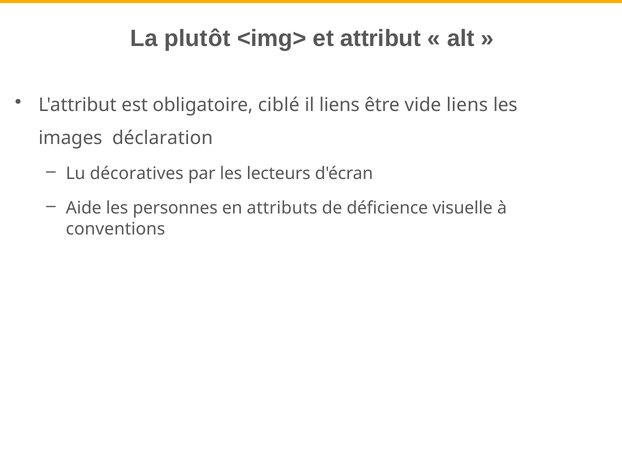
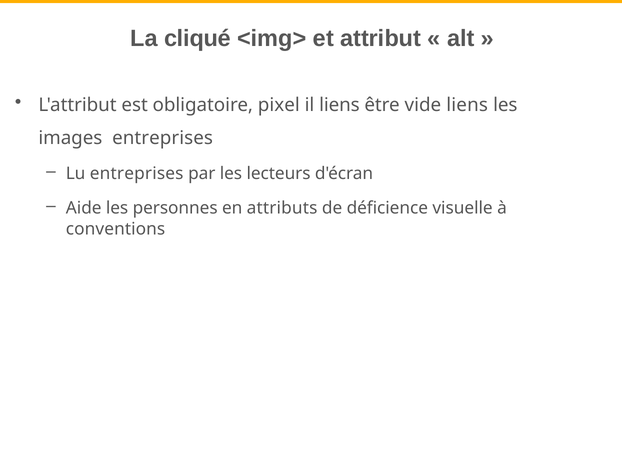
plutôt: plutôt -> cliqué
ciblé: ciblé -> pixel
images déclaration: déclaration -> entreprises
Lu décoratives: décoratives -> entreprises
